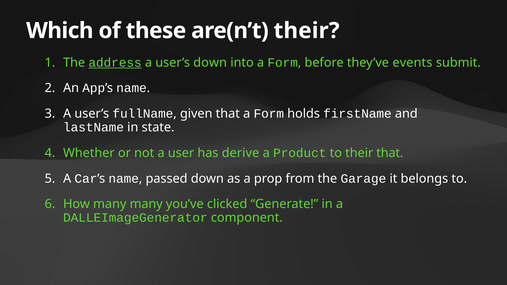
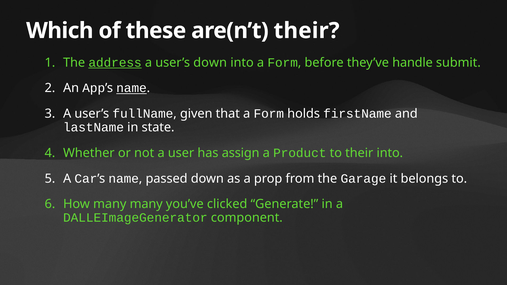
events: events -> handle
name at (132, 88) underline: none -> present
derive: derive -> assign
their that: that -> into
